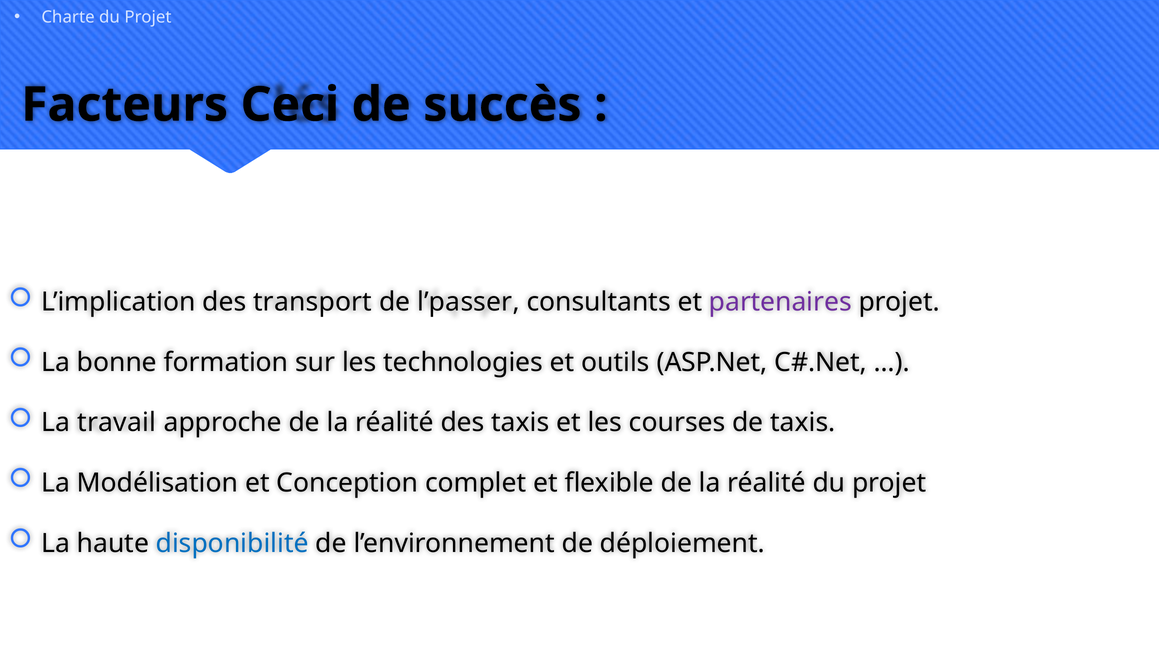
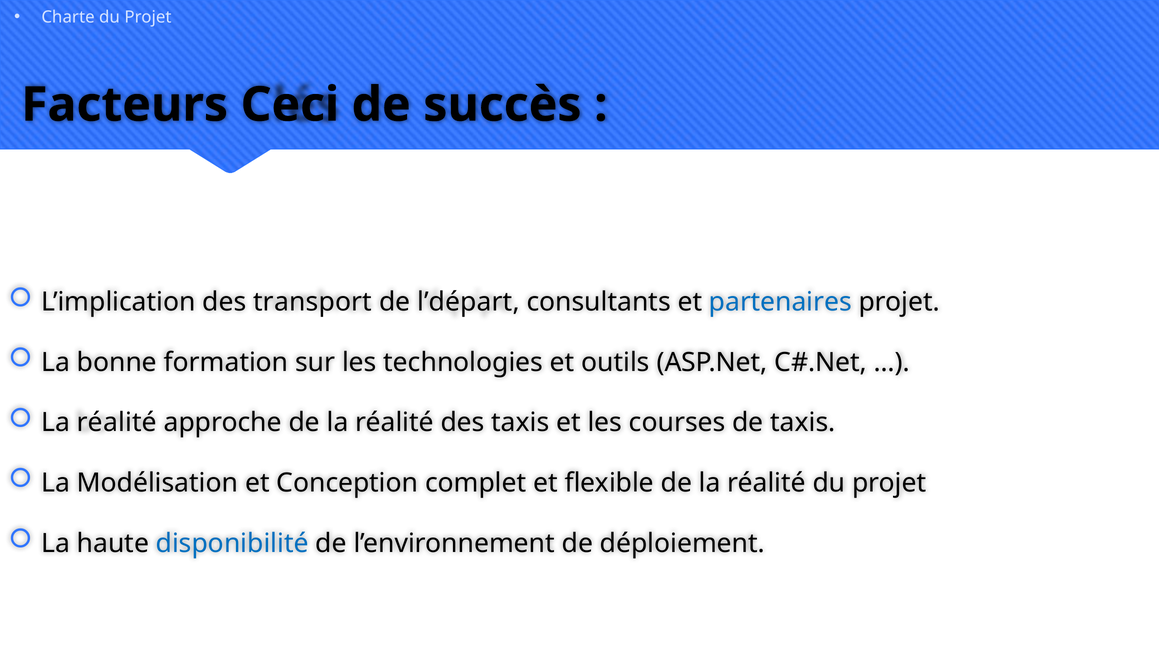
l’passer: l’passer -> l’départ
partenaires colour: purple -> blue
travail at (117, 423): travail -> réalité
